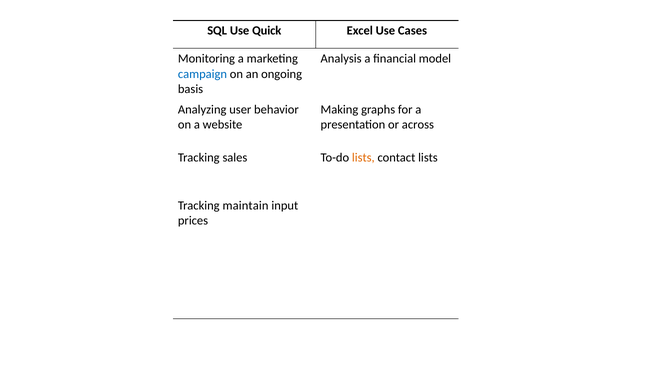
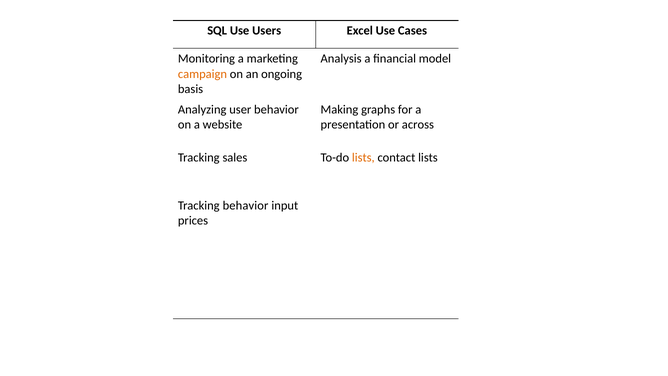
Quick: Quick -> Users
campaign colour: blue -> orange
Tracking maintain: maintain -> behavior
